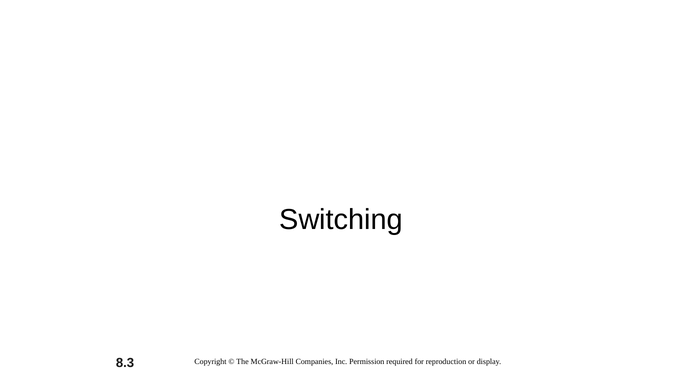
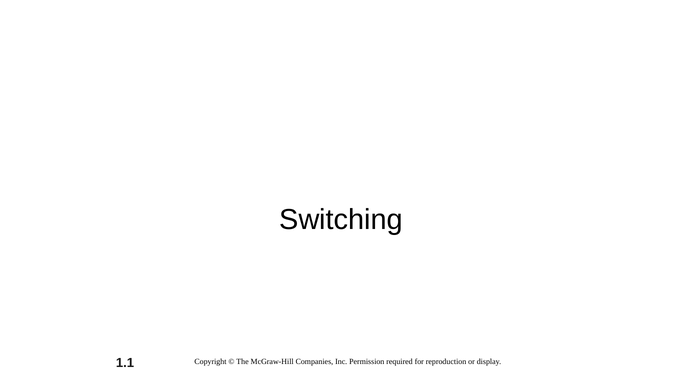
8.3: 8.3 -> 1.1
